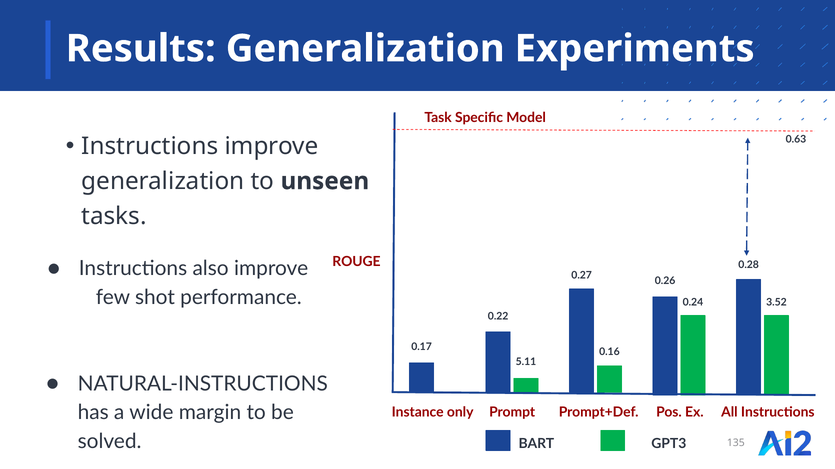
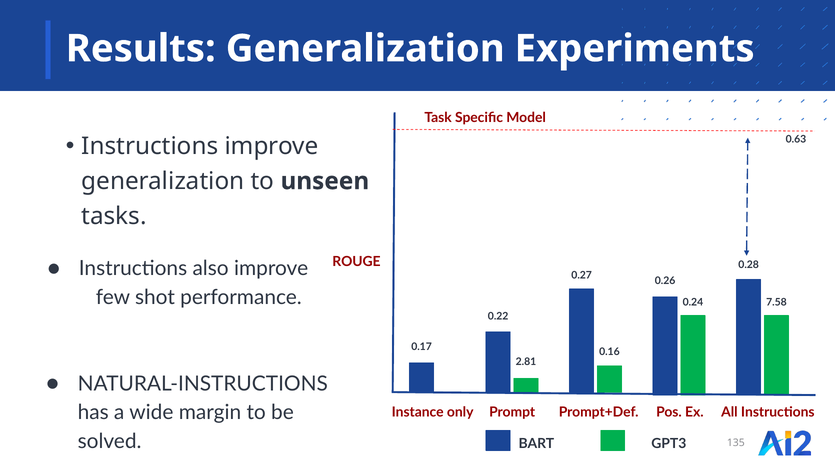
3.52: 3.52 -> 7.58
5.11: 5.11 -> 2.81
